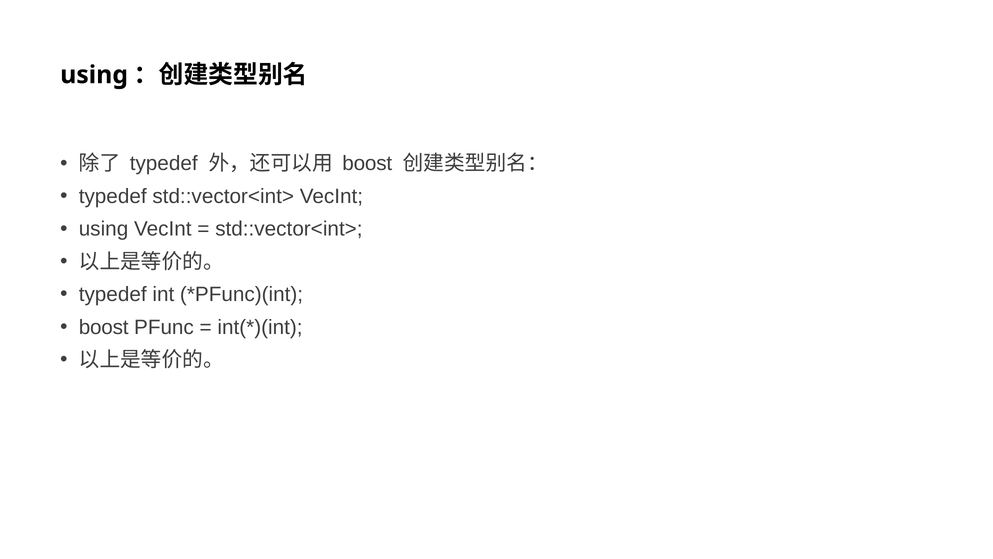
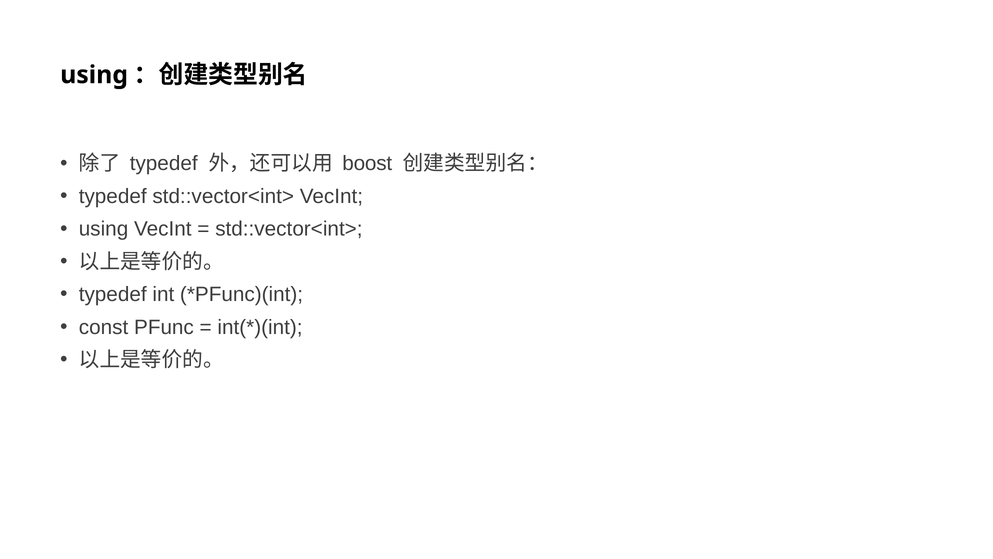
boost at (104, 327): boost -> const
